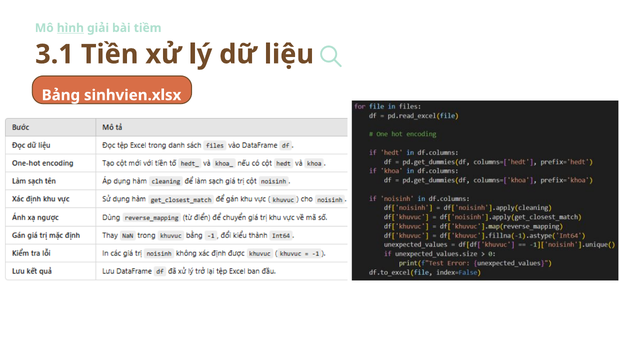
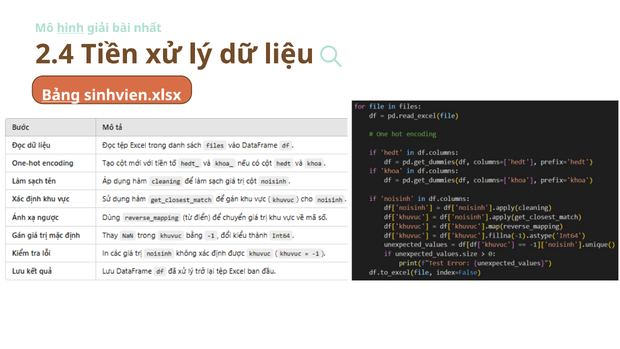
tiềm: tiềm -> nhất
3.1: 3.1 -> 2.4
Bảng underline: none -> present
